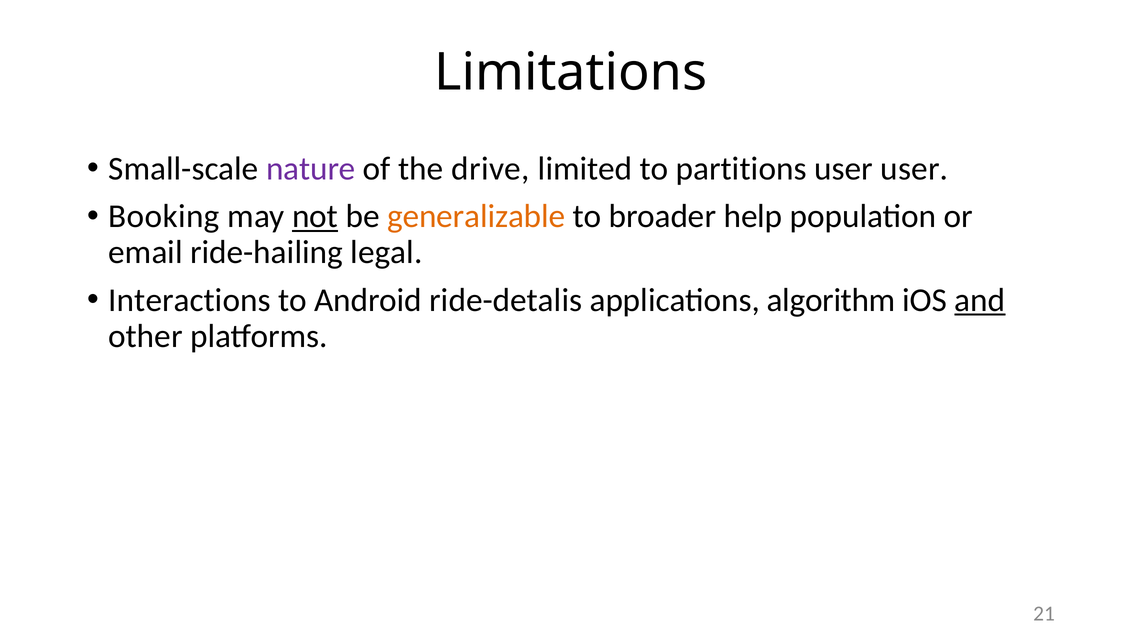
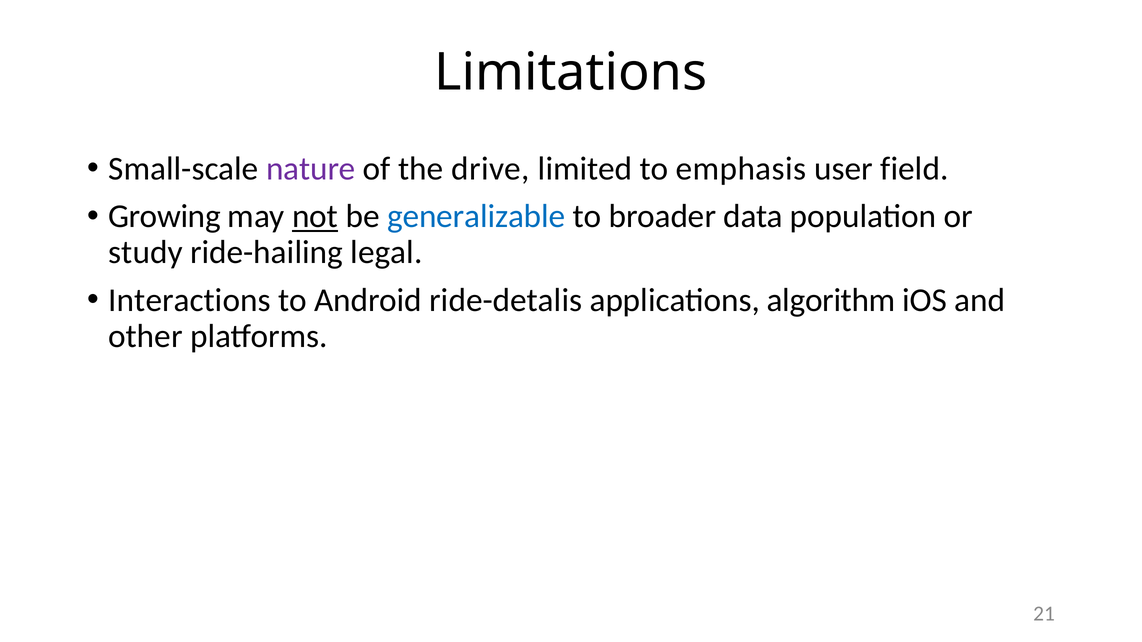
partitions: partitions -> emphasis
user user: user -> field
Booking: Booking -> Growing
generalizable colour: orange -> blue
help: help -> data
email: email -> study
and underline: present -> none
